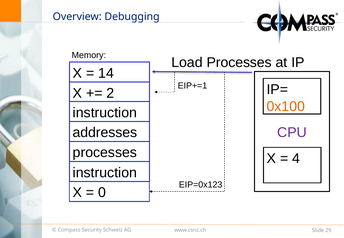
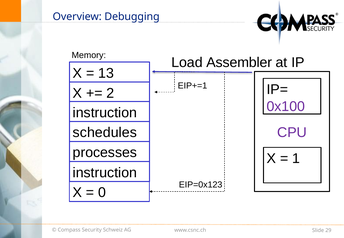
Load Processes: Processes -> Assembler
14: 14 -> 13
0x100 colour: orange -> purple
addresses: addresses -> schedules
4: 4 -> 1
